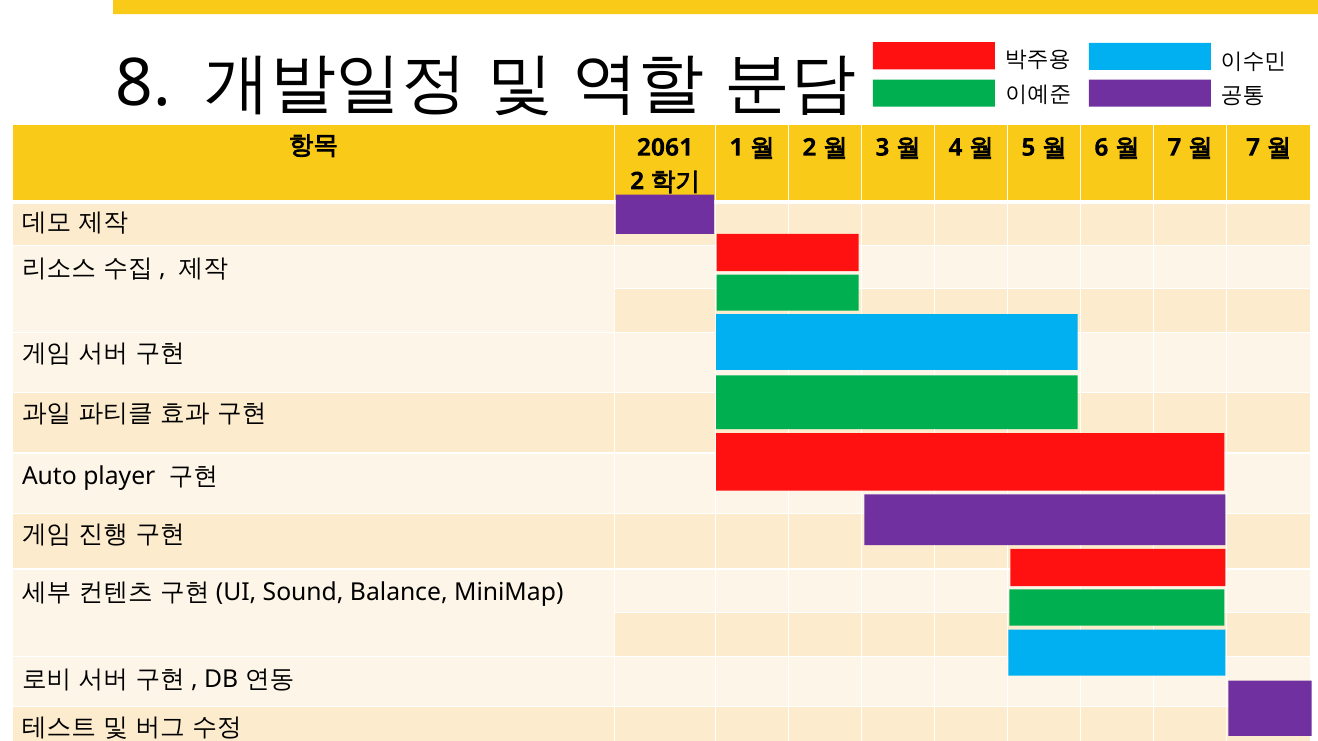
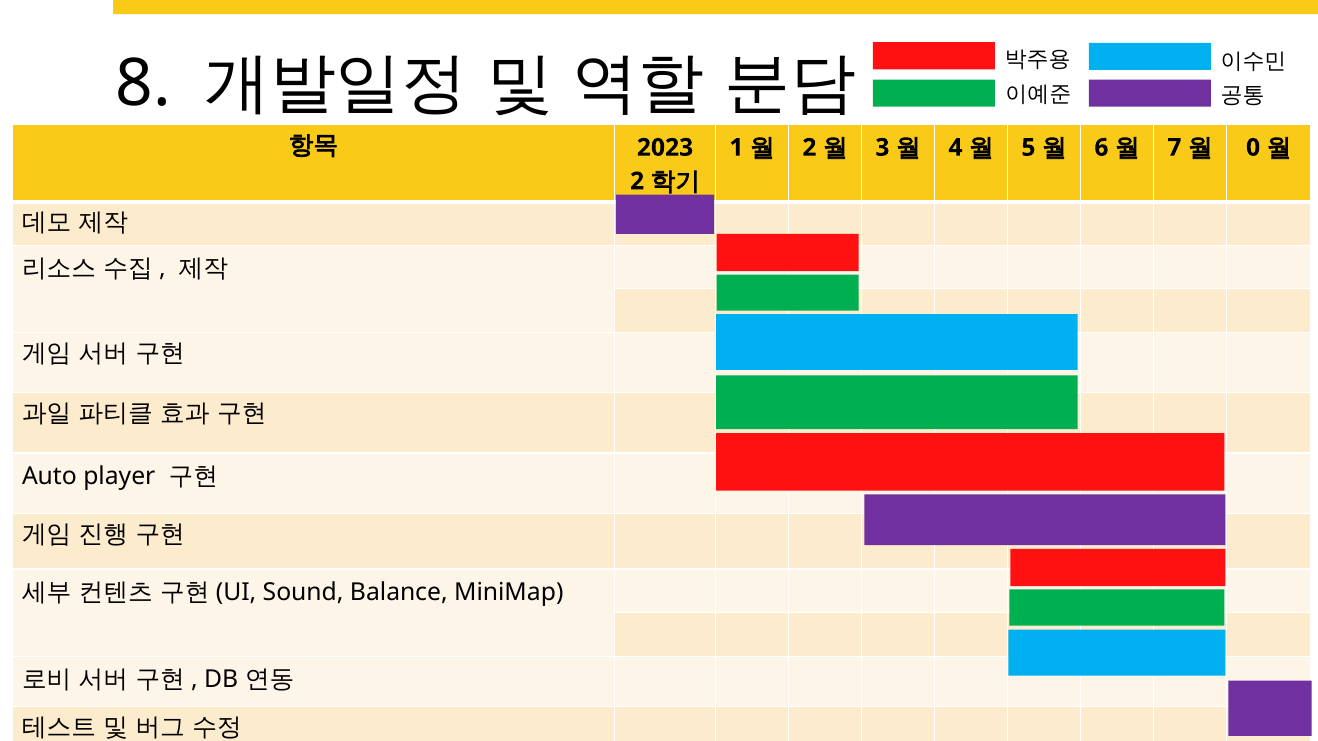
2061: 2061 -> 2023
7 at (1253, 148): 7 -> 0
